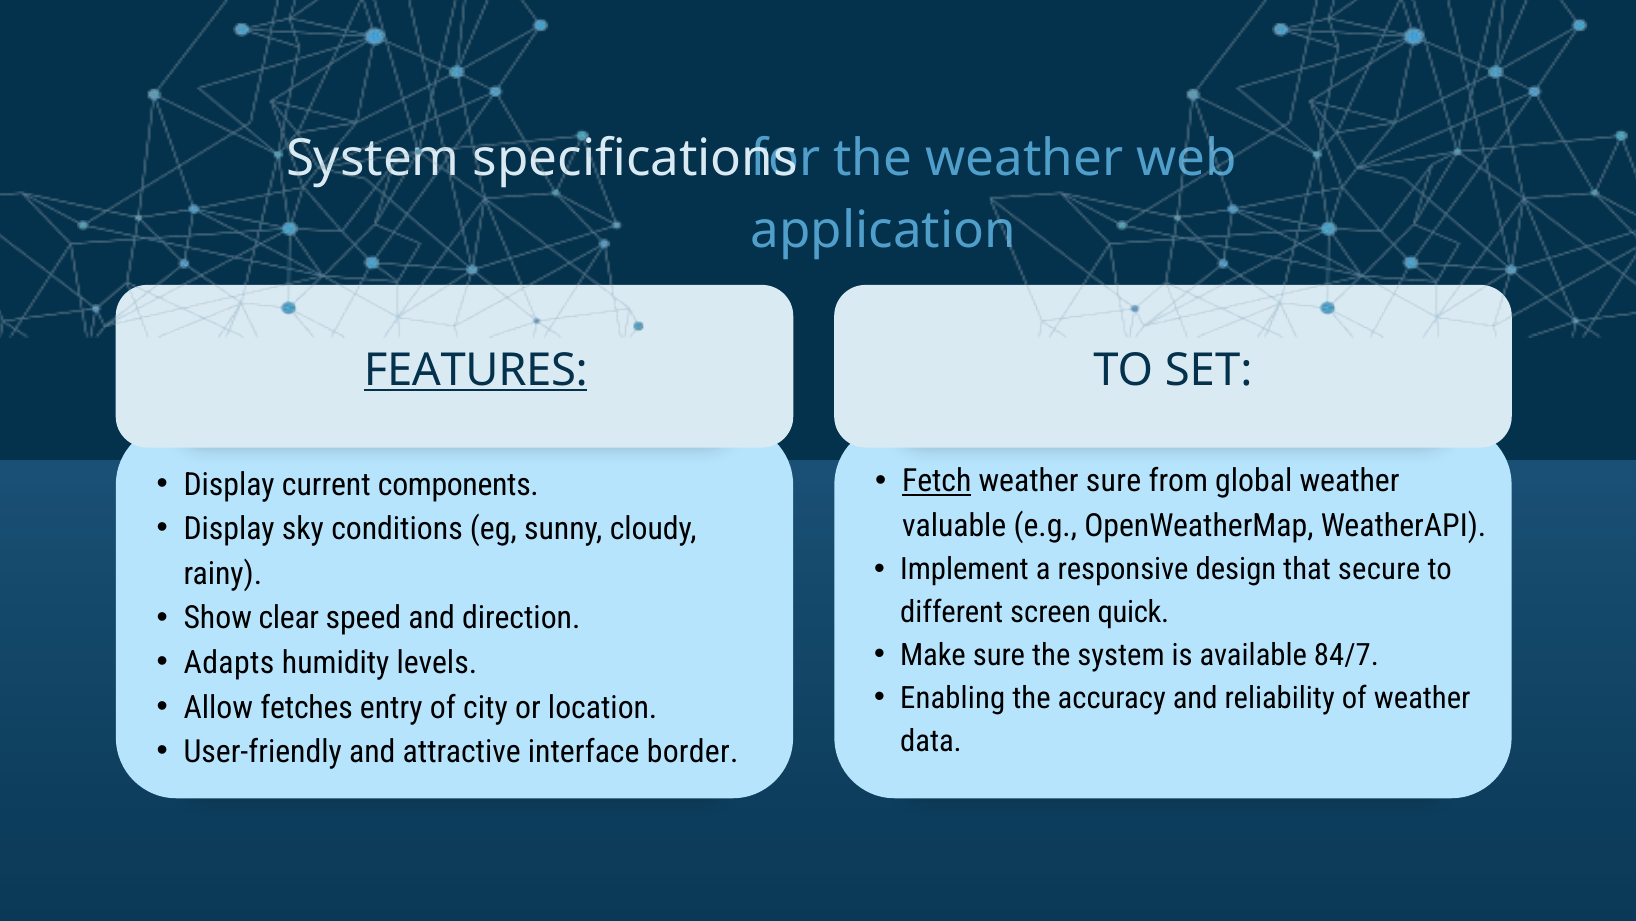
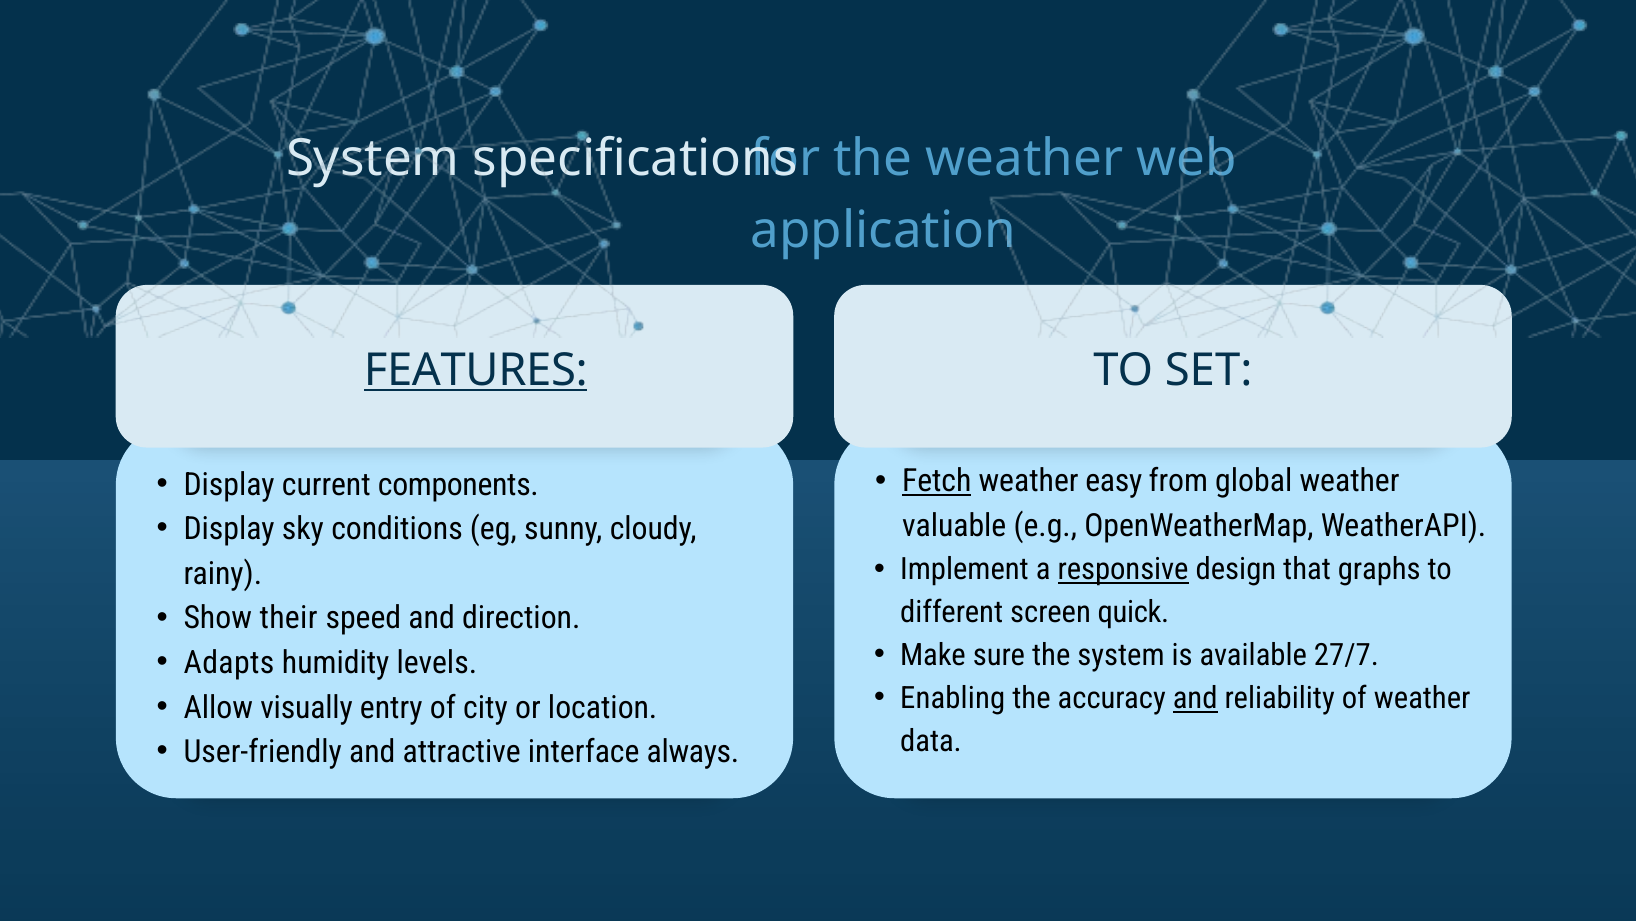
weather sure: sure -> easy
responsive underline: none -> present
secure: secure -> graphs
clear: clear -> their
84/7: 84/7 -> 27/7
and at (1195, 698) underline: none -> present
fetches: fetches -> visually
border: border -> always
